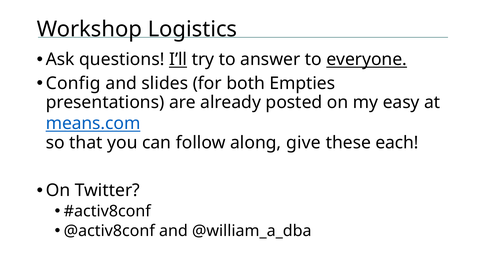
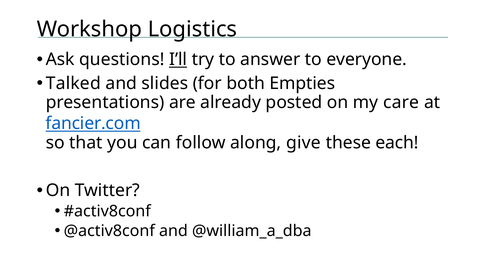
everyone underline: present -> none
Config: Config -> Talked
easy: easy -> care
means.com: means.com -> fancier.com
